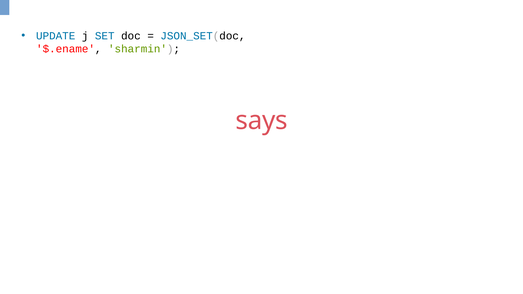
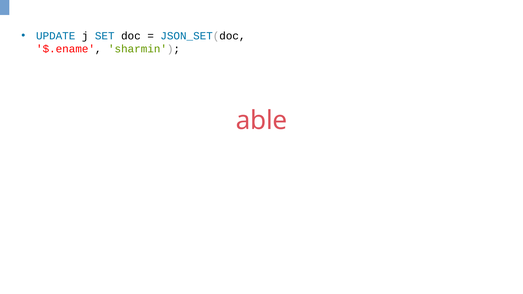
says: says -> able
